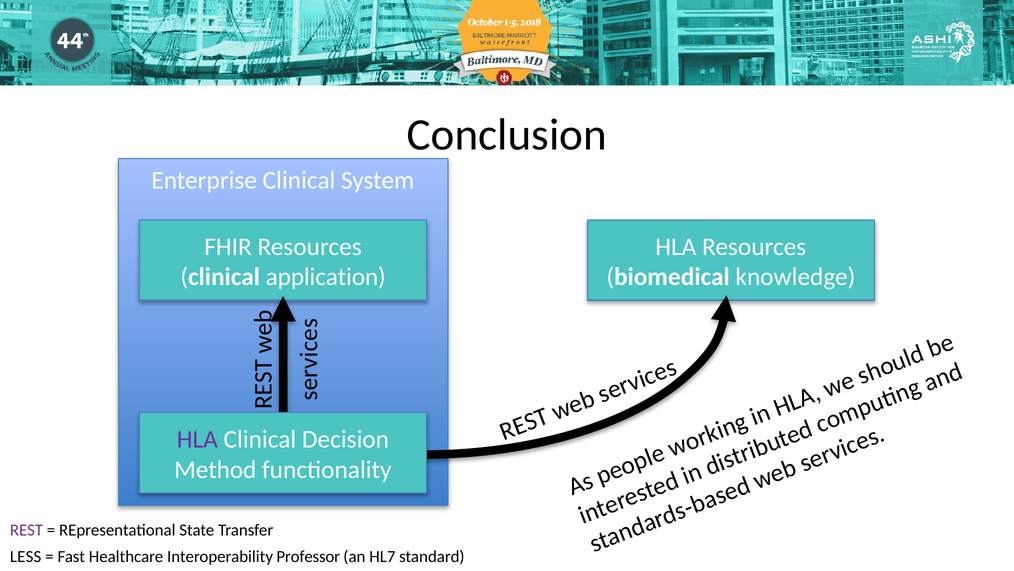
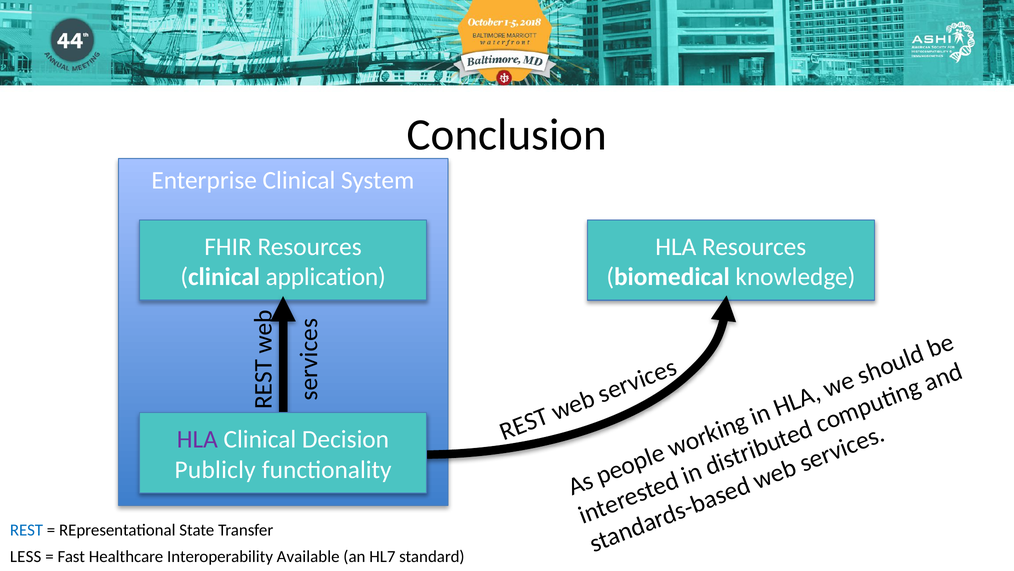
Method: Method -> Publicly
REST colour: purple -> blue
Professor: Professor -> Available
